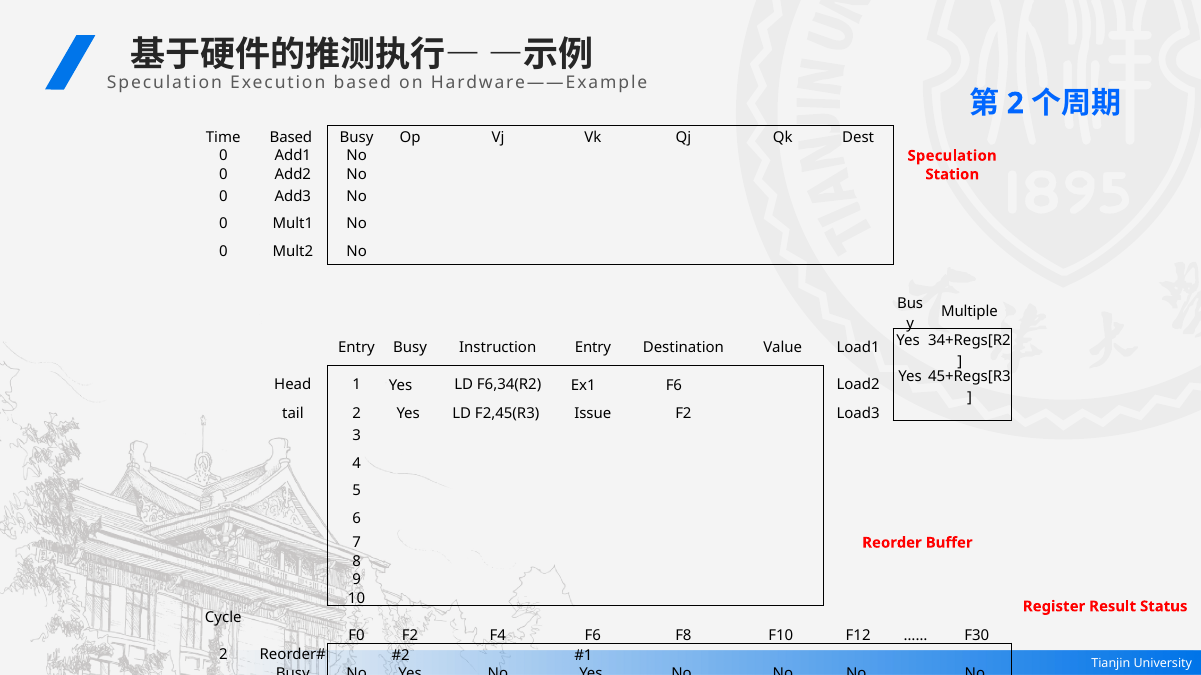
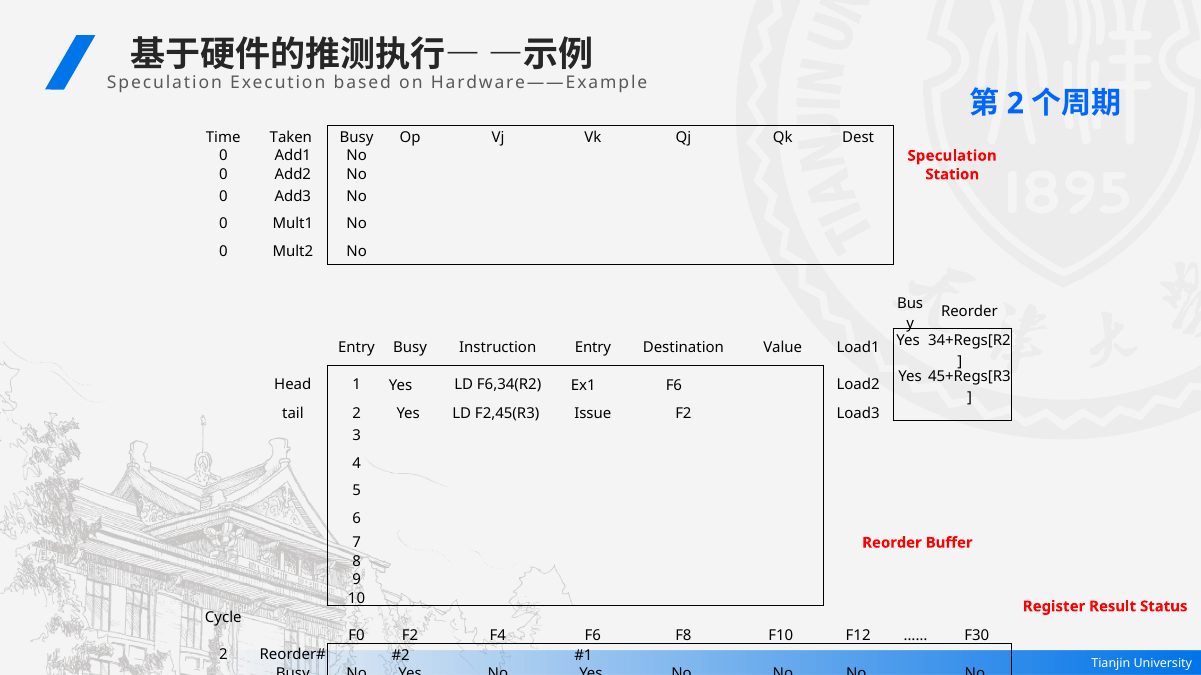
Time Based: Based -> Taken
Multiple at (969, 312): Multiple -> Reorder
